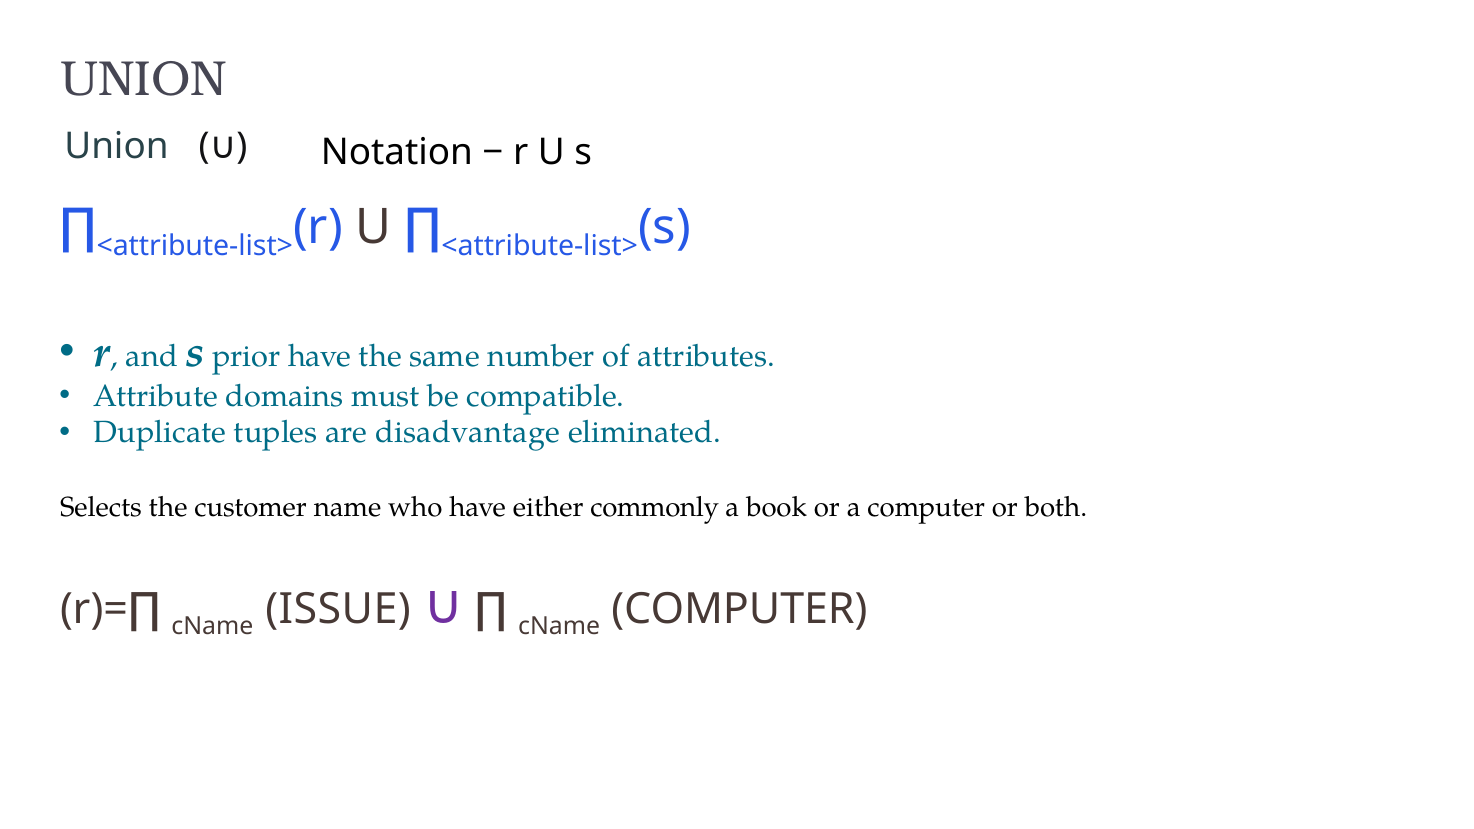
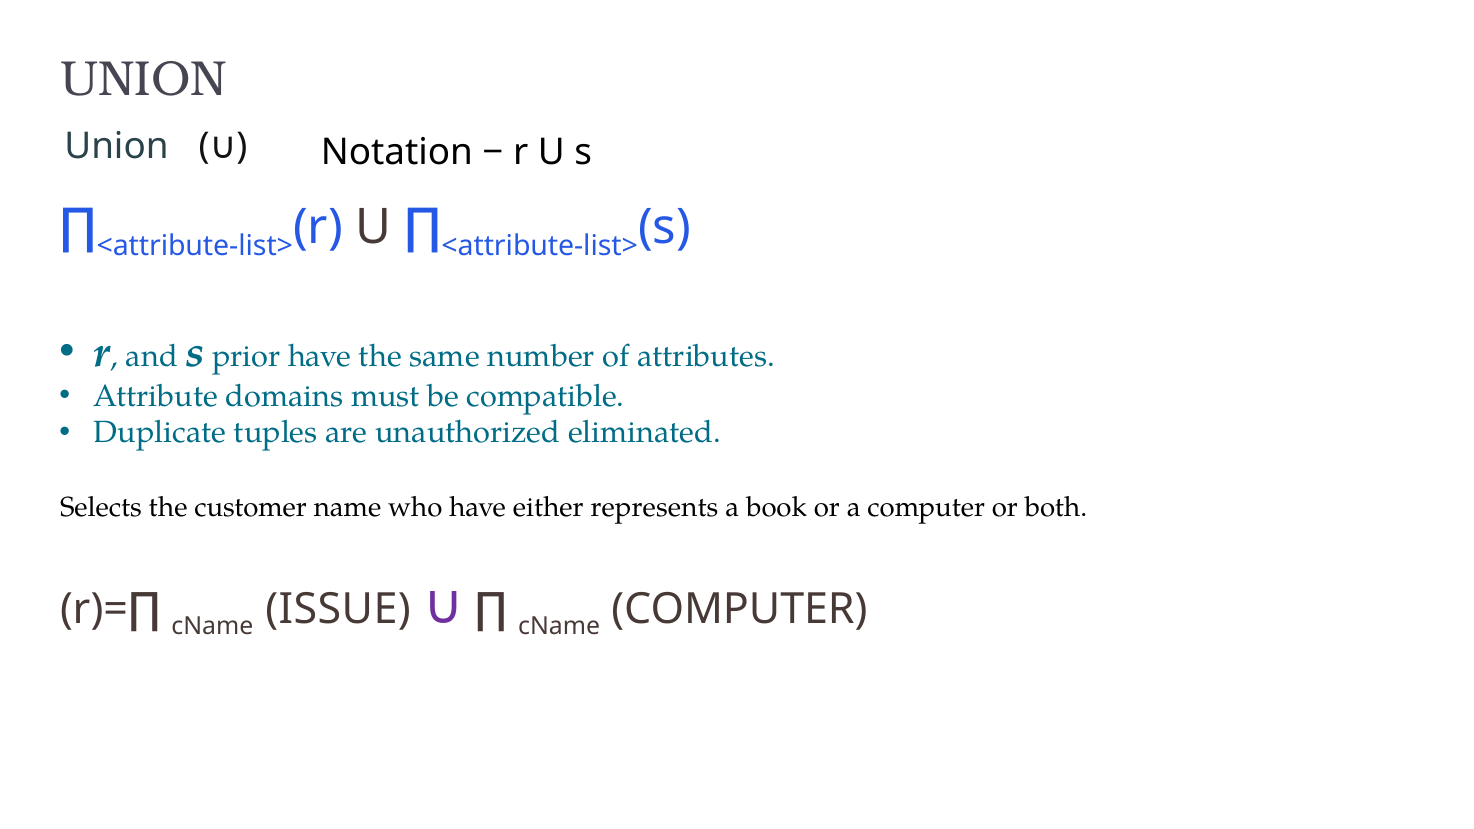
disadvantage: disadvantage -> unauthorized
commonly: commonly -> represents
